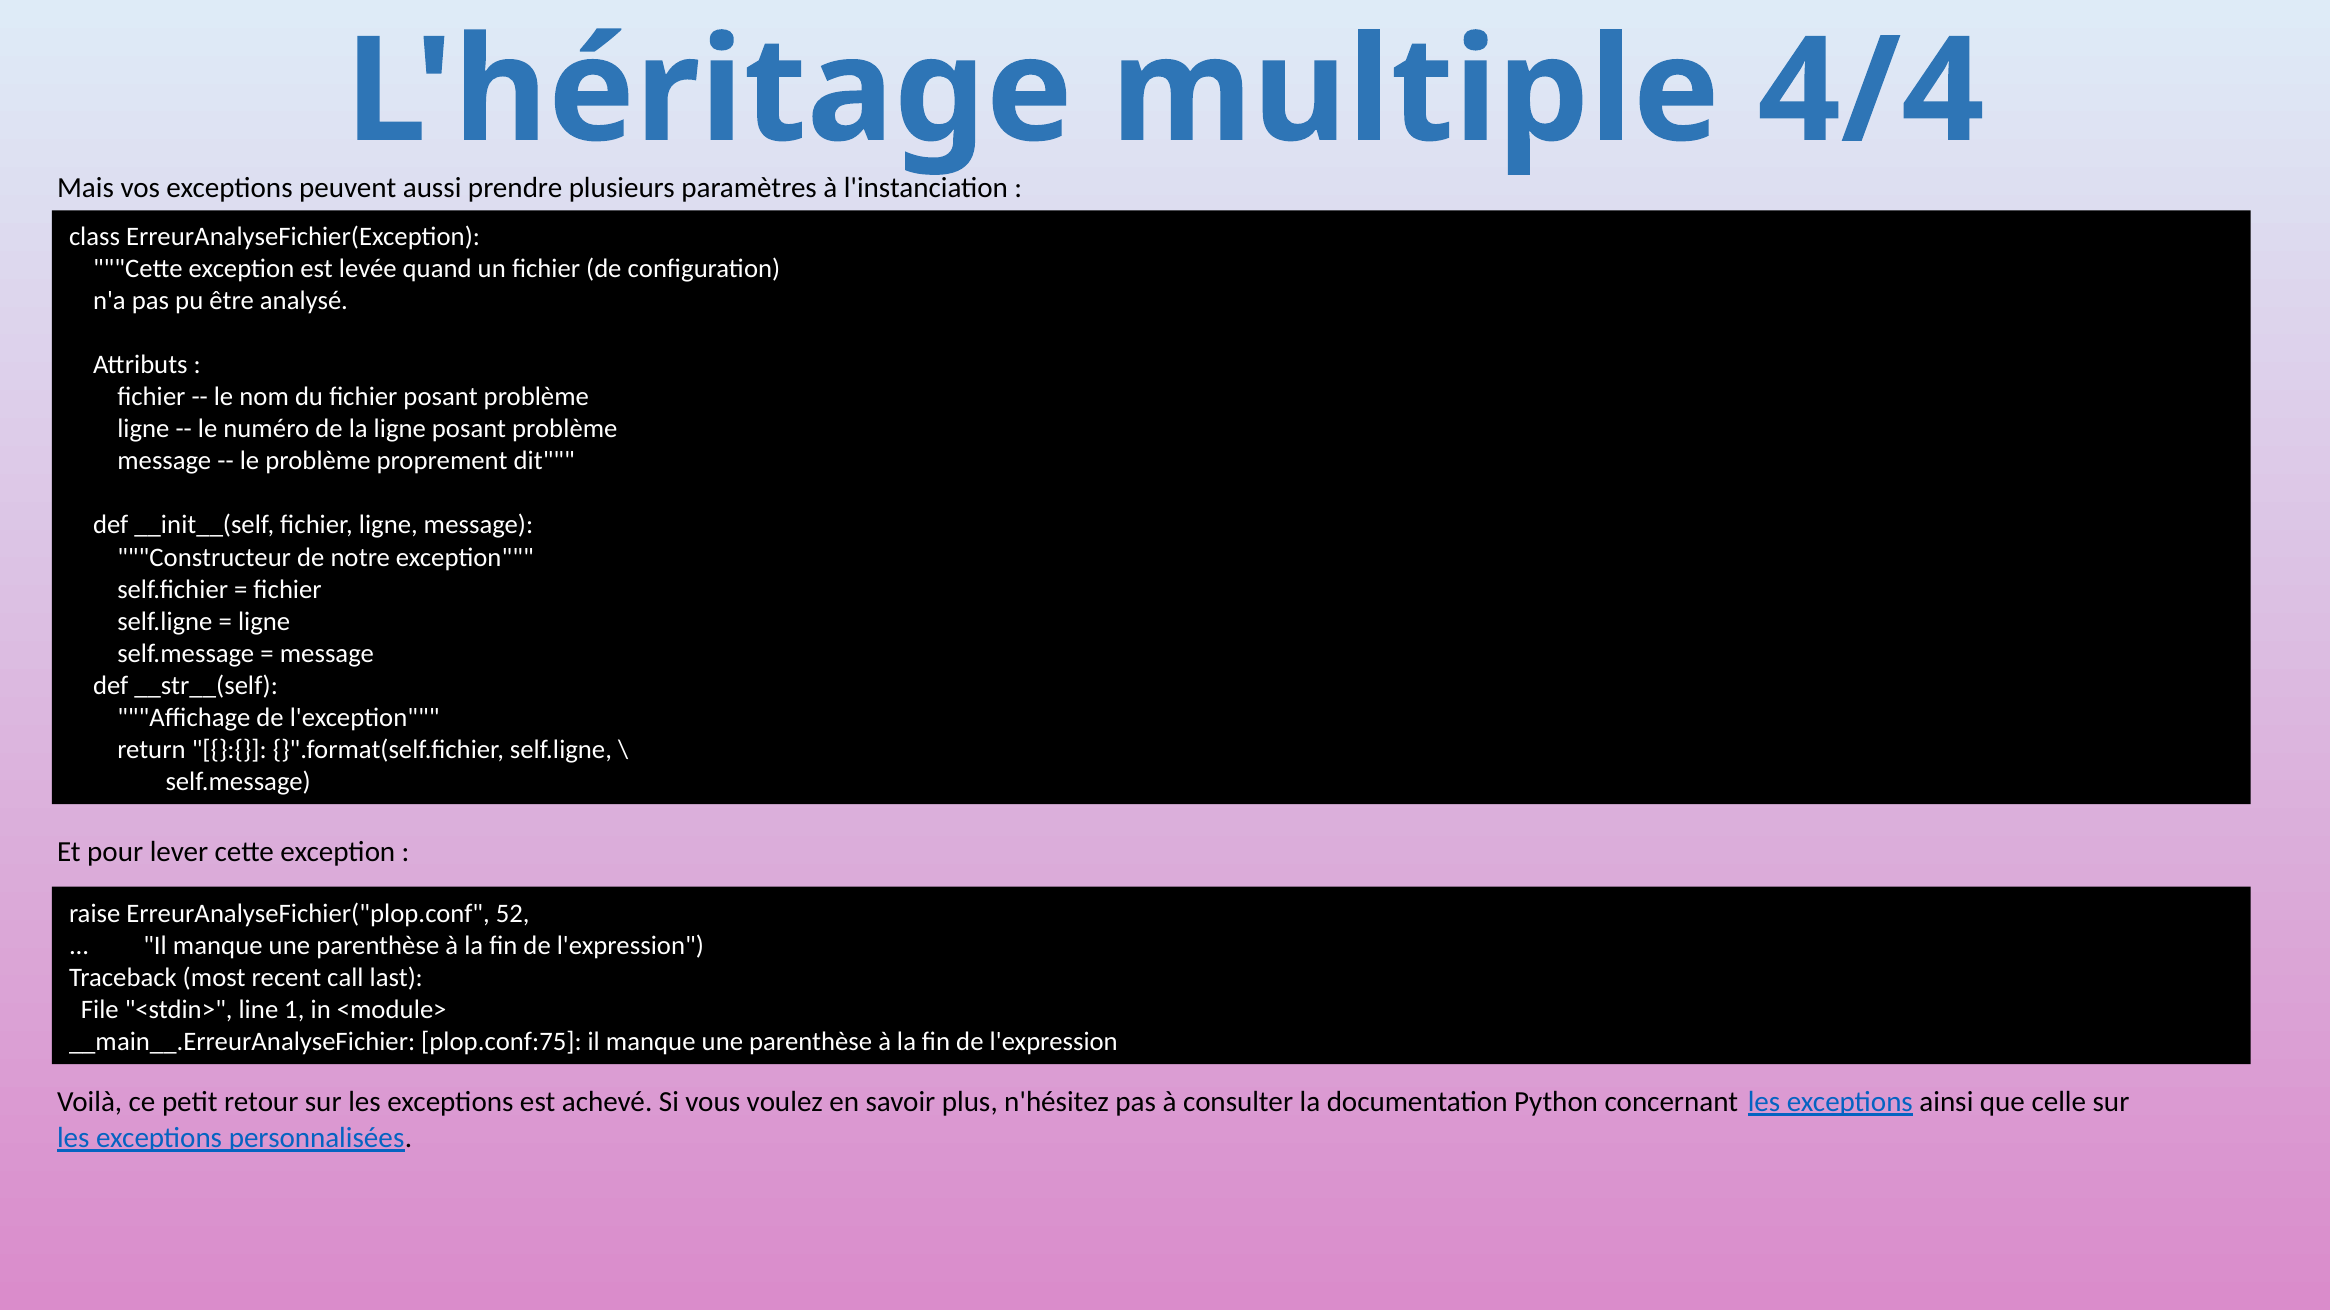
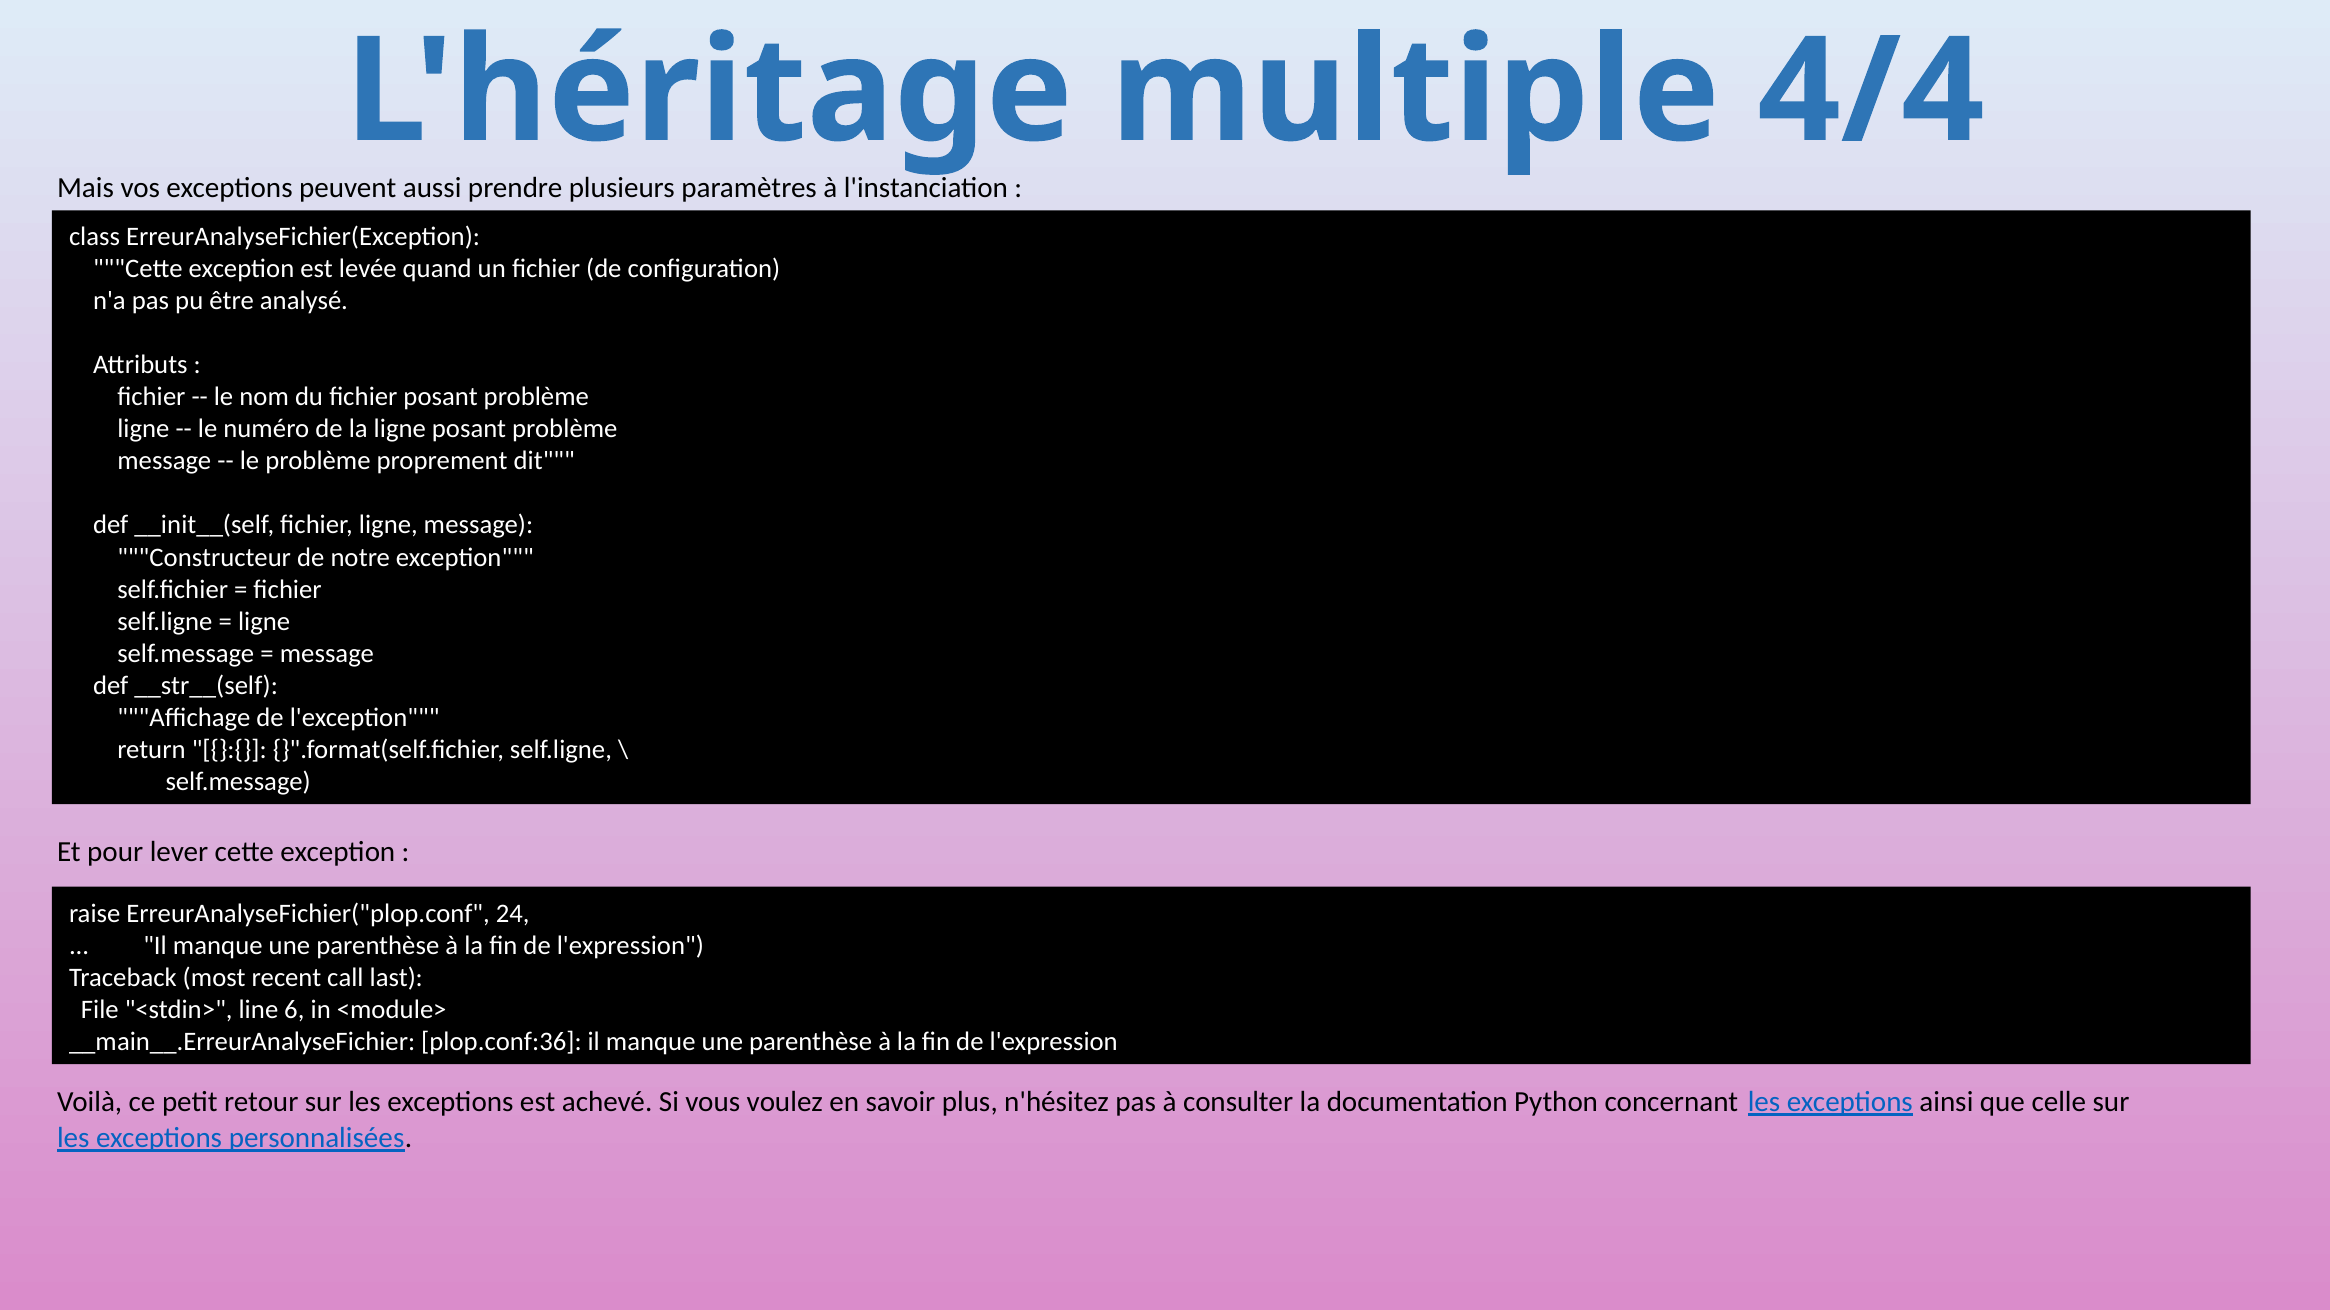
52: 52 -> 24
1: 1 -> 6
plop.conf:75: plop.conf:75 -> plop.conf:36
